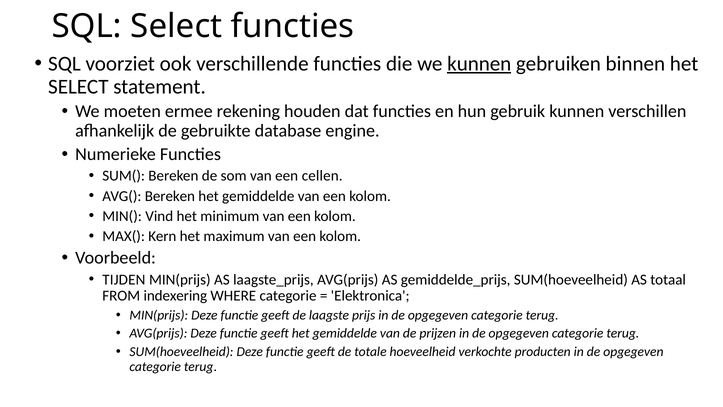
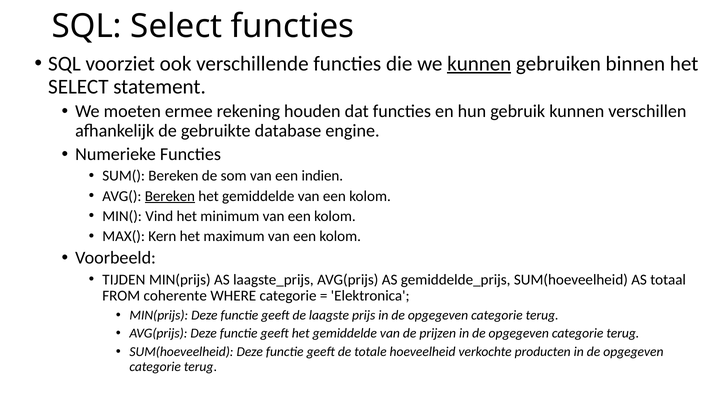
cellen: cellen -> indien
Bereken at (170, 196) underline: none -> present
indexering: indexering -> coherente
